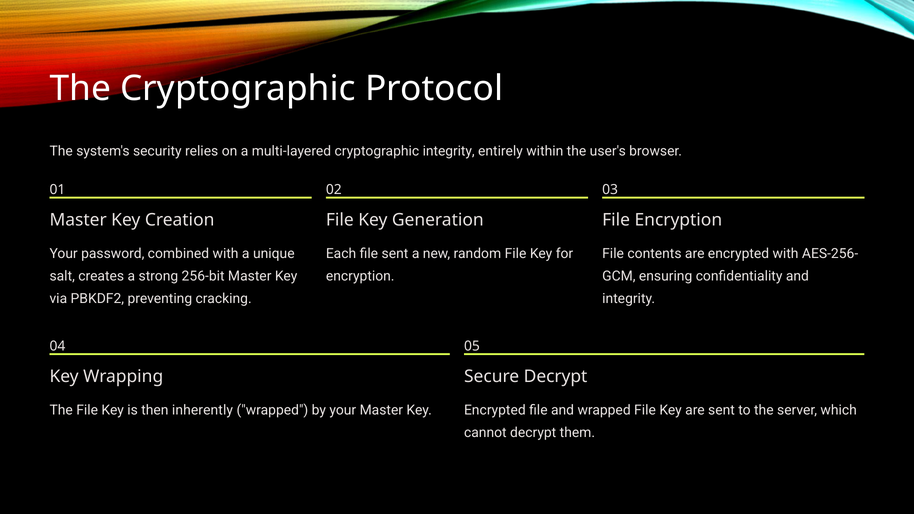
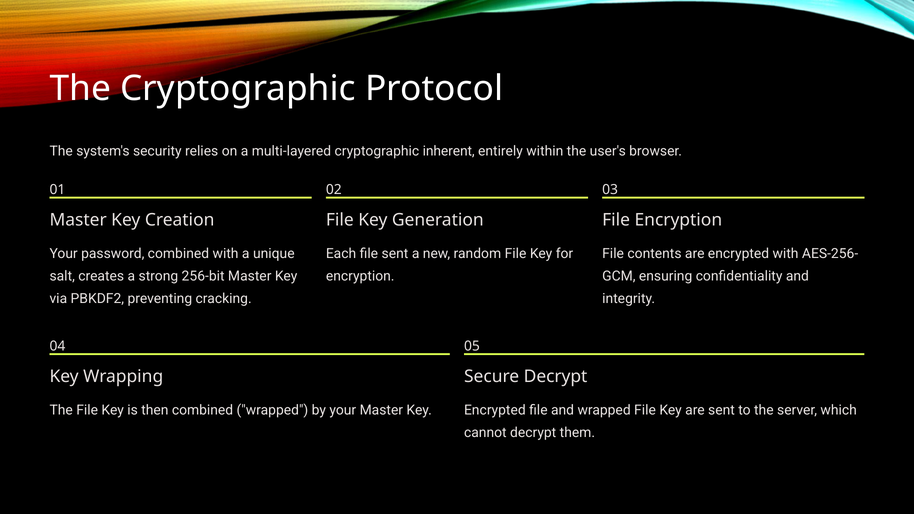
cryptographic integrity: integrity -> inherent
then inherently: inherently -> combined
